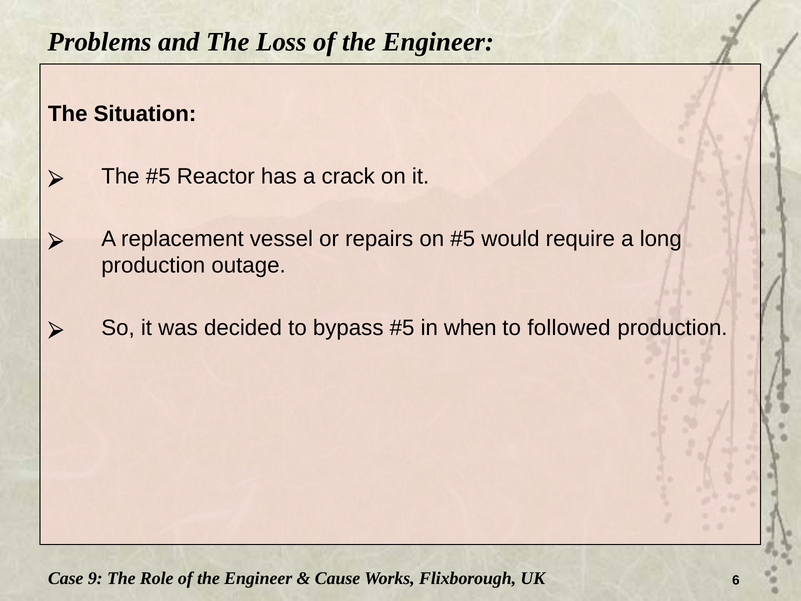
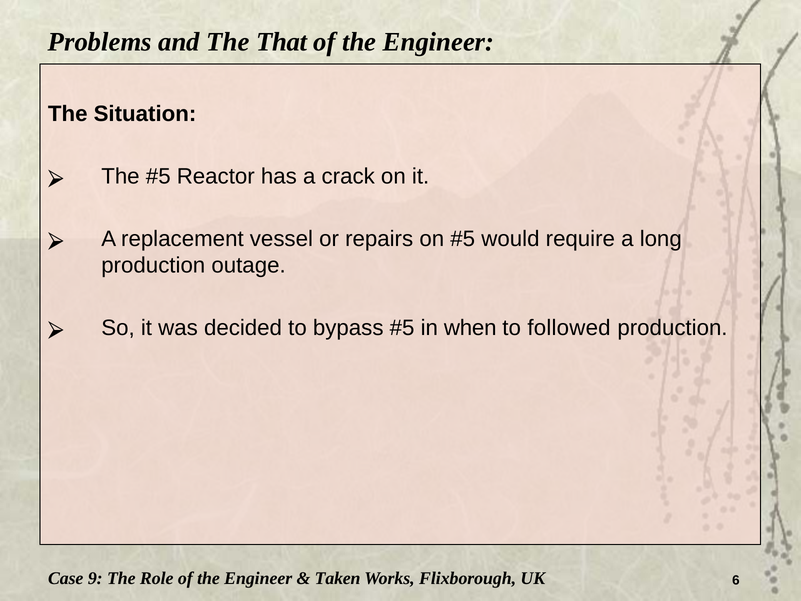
Loss: Loss -> That
Cause: Cause -> Taken
